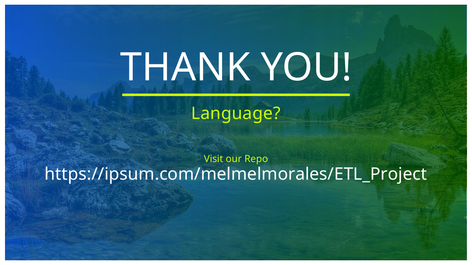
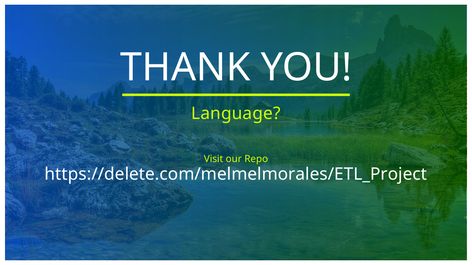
https://ipsum.com/melmelmorales/ETL_Project: https://ipsum.com/melmelmorales/ETL_Project -> https://delete.com/melmelmorales/ETL_Project
